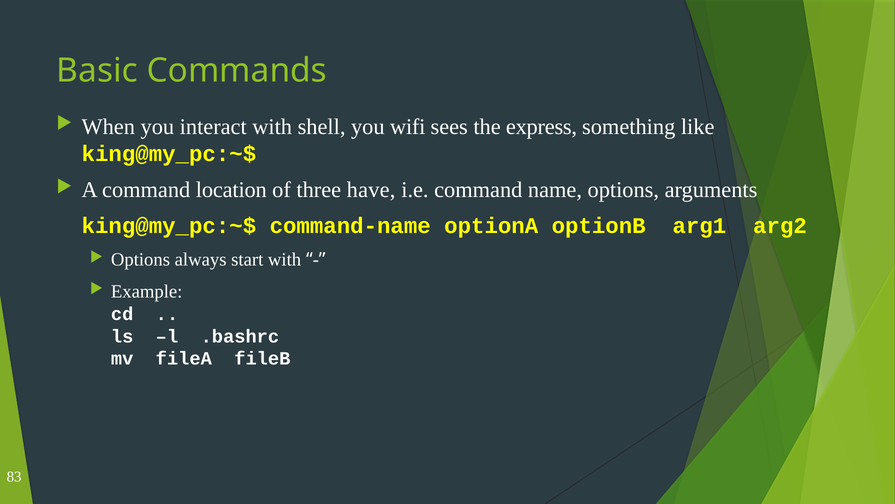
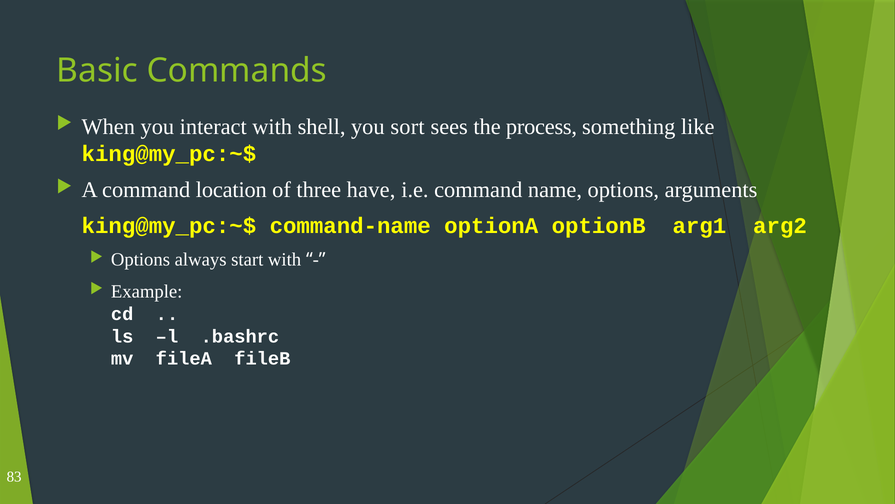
wifi: wifi -> sort
express: express -> process
